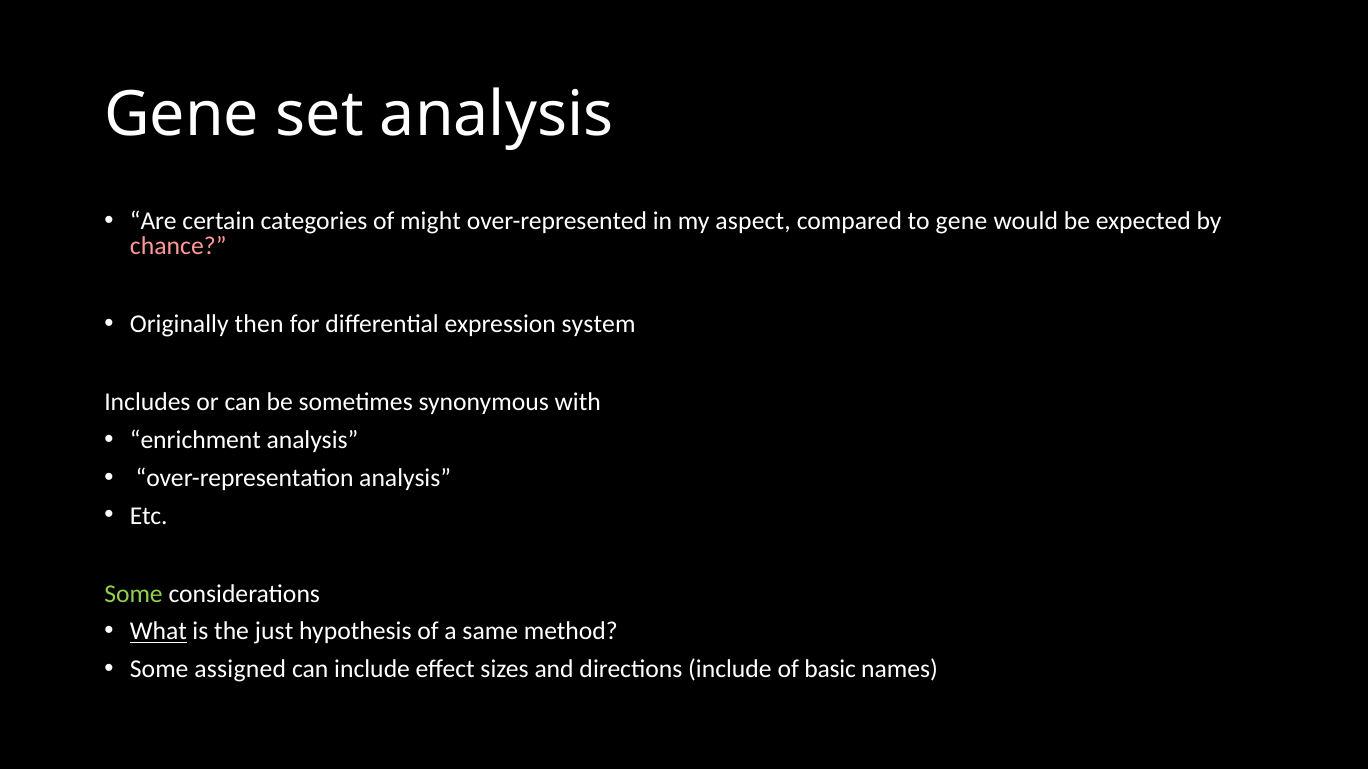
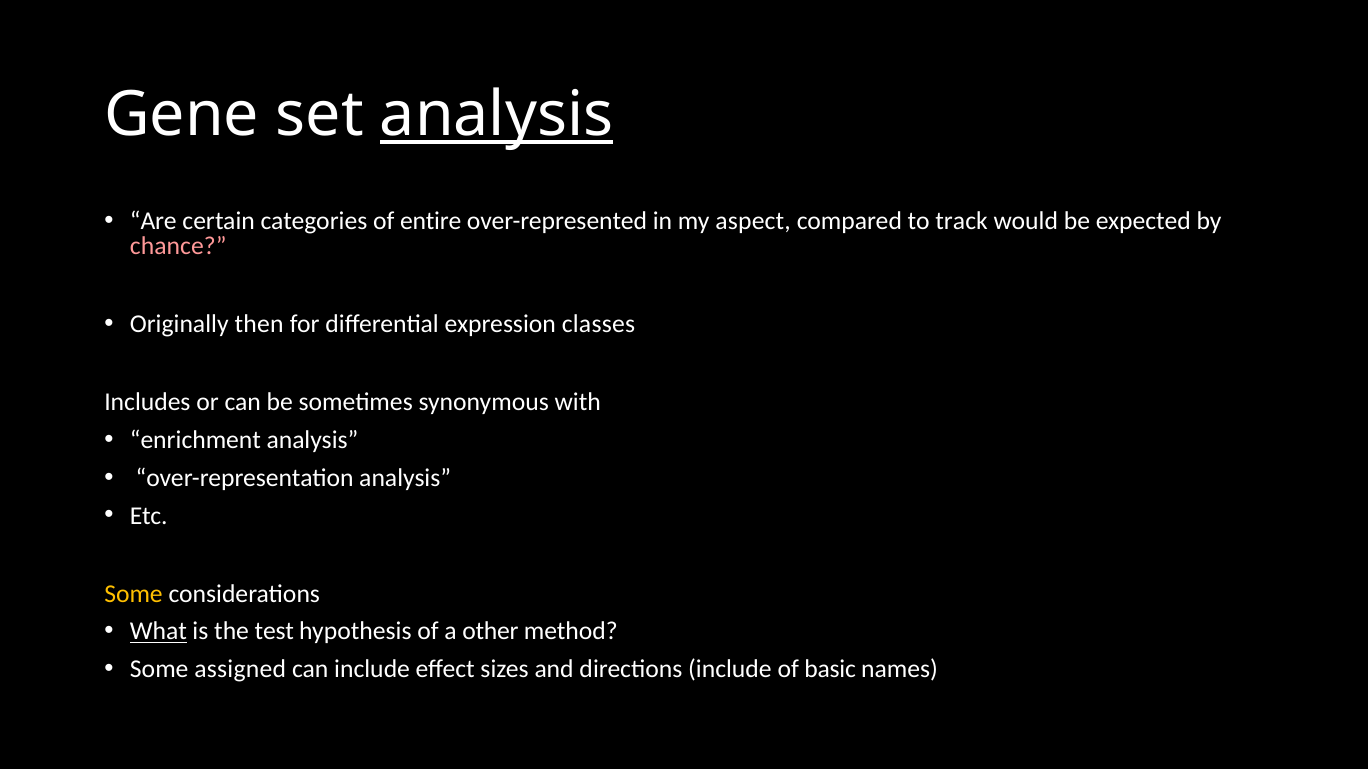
analysis at (497, 115) underline: none -> present
might: might -> entire
to gene: gene -> track
system: system -> classes
Some at (134, 594) colour: light green -> yellow
just: just -> test
same: same -> other
